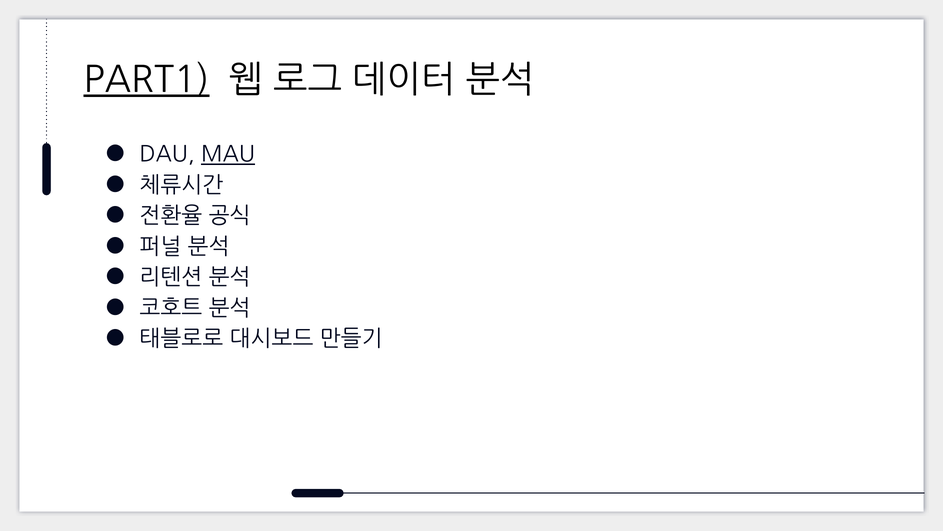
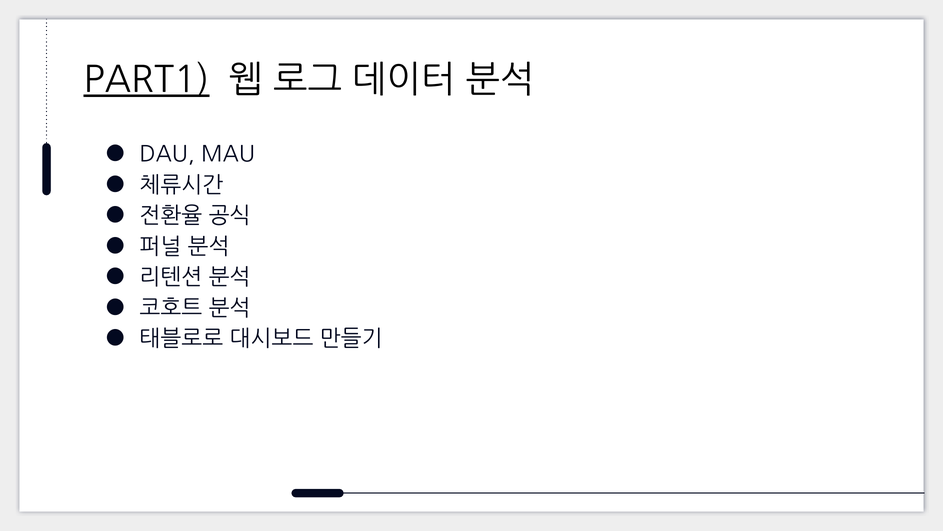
MAU underline: present -> none
